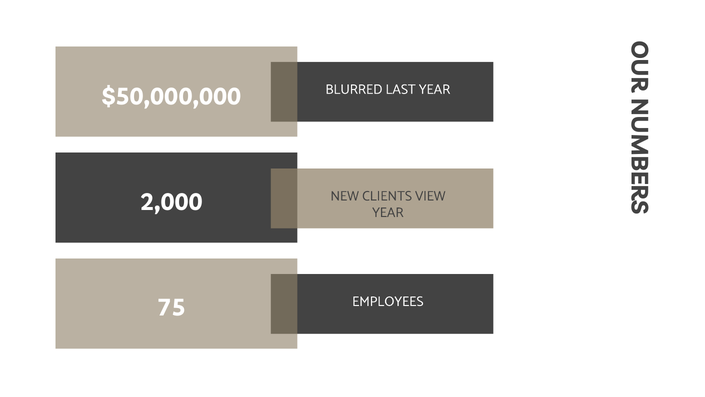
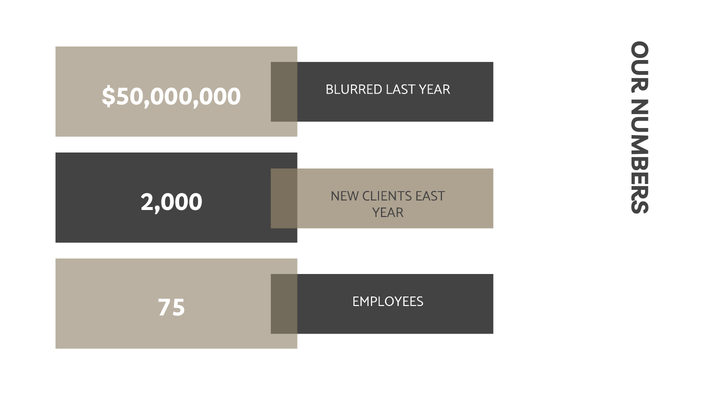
VIEW: VIEW -> EAST
